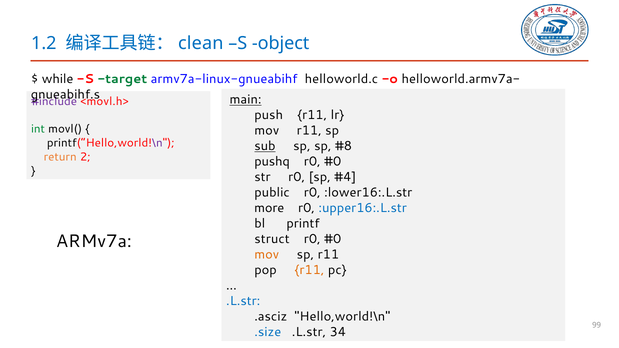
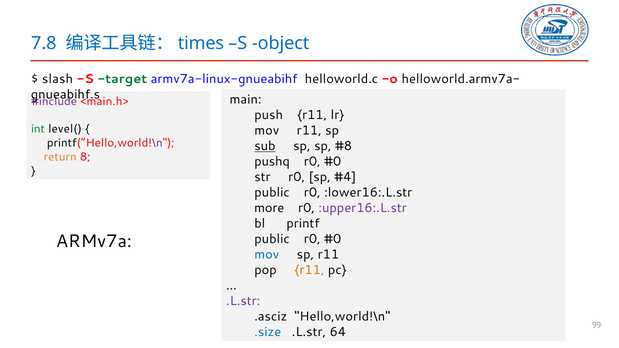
1.2: 1.2 -> 7.8
clean: clean -> times
while: while -> slash
main underline: present -> none
<movl.h>: <movl.h> -> <main.h>
movl(: movl( -> level(
2: 2 -> 8
:upper16:.L.str colour: blue -> purple
struct at (272, 239): struct -> public
mov at (267, 255) colour: orange -> blue
.L.str at (243, 301) colour: blue -> purple
34: 34 -> 64
